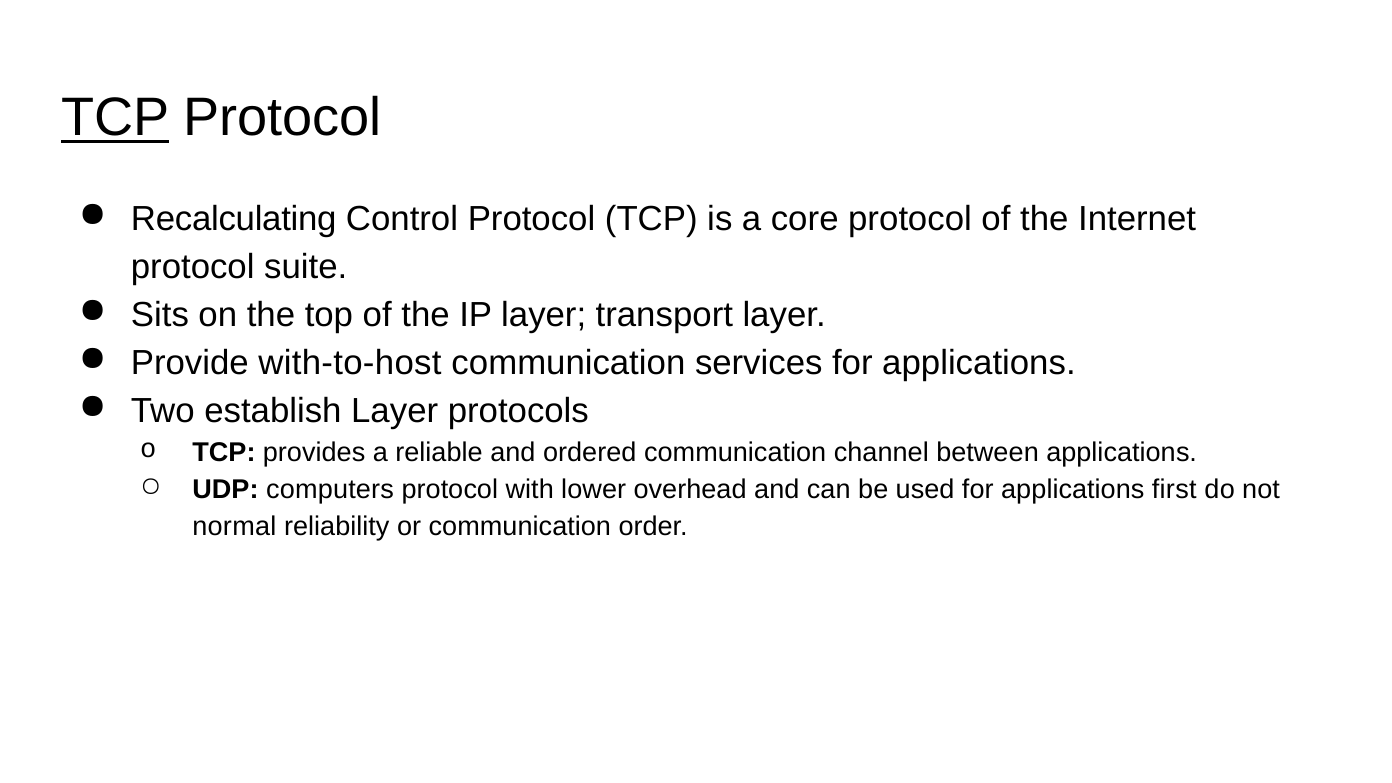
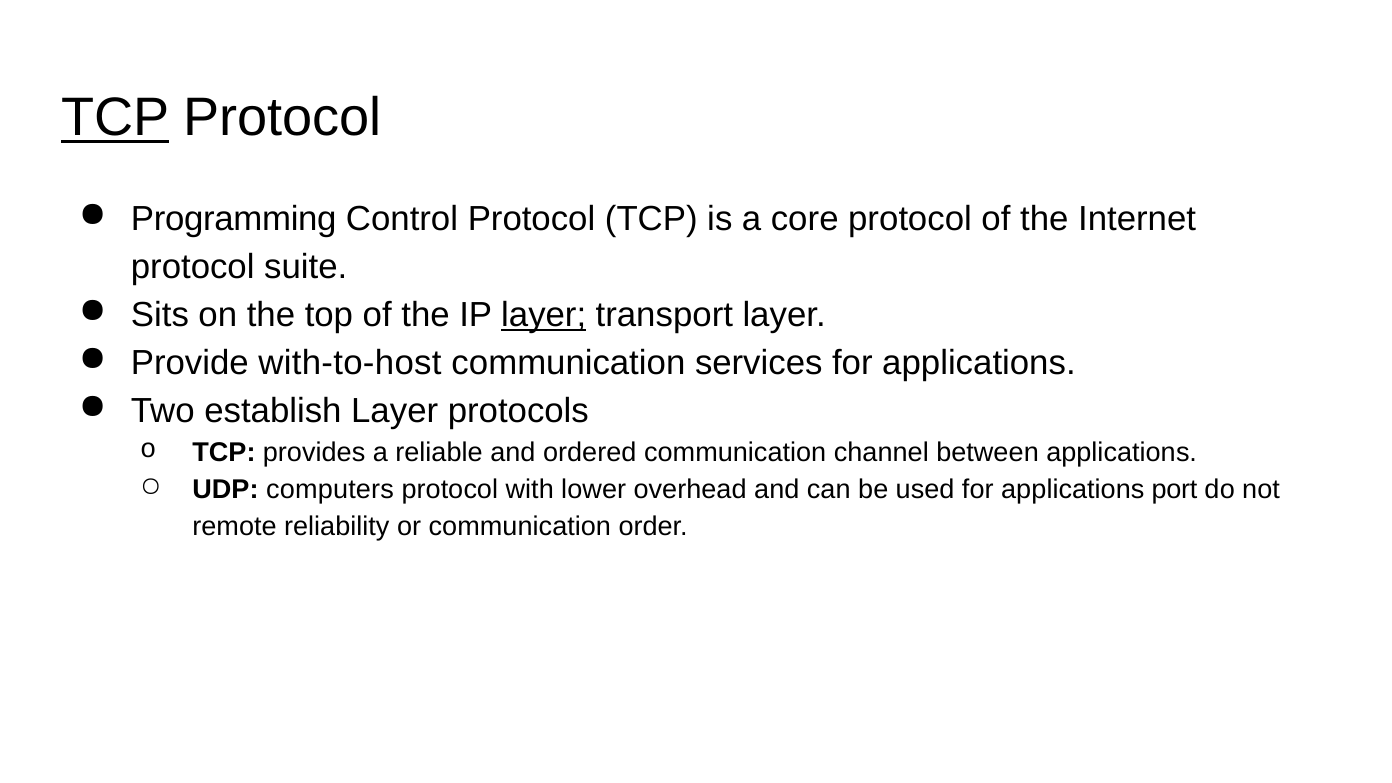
Recalculating: Recalculating -> Programming
layer at (544, 315) underline: none -> present
first: first -> port
normal: normal -> remote
